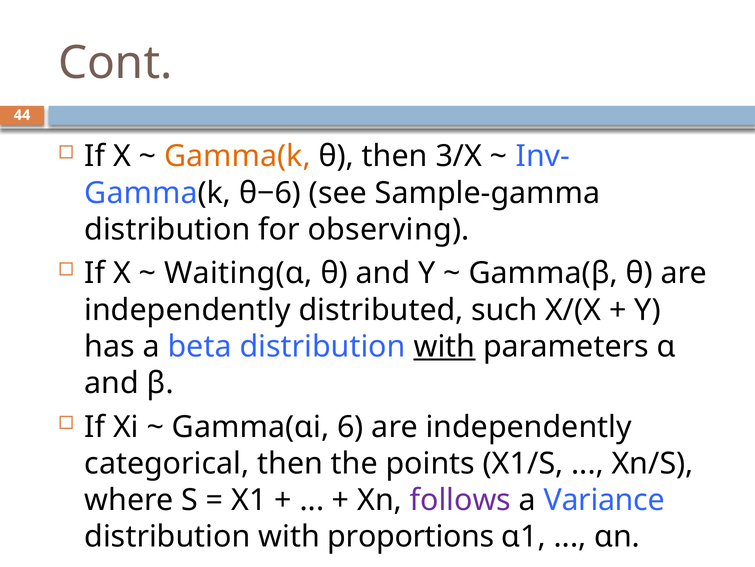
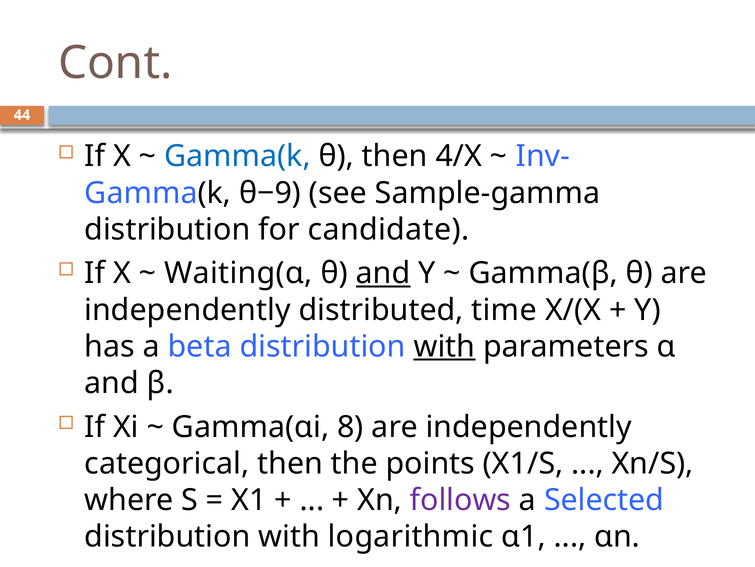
Gamma(k at (237, 156) colour: orange -> blue
3/X: 3/X -> 4/X
θ−6: θ−6 -> θ−9
observing: observing -> candidate
and at (383, 273) underline: none -> present
such: such -> time
6: 6 -> 8
Variance: Variance -> Selected
proportions: proportions -> logarithmic
